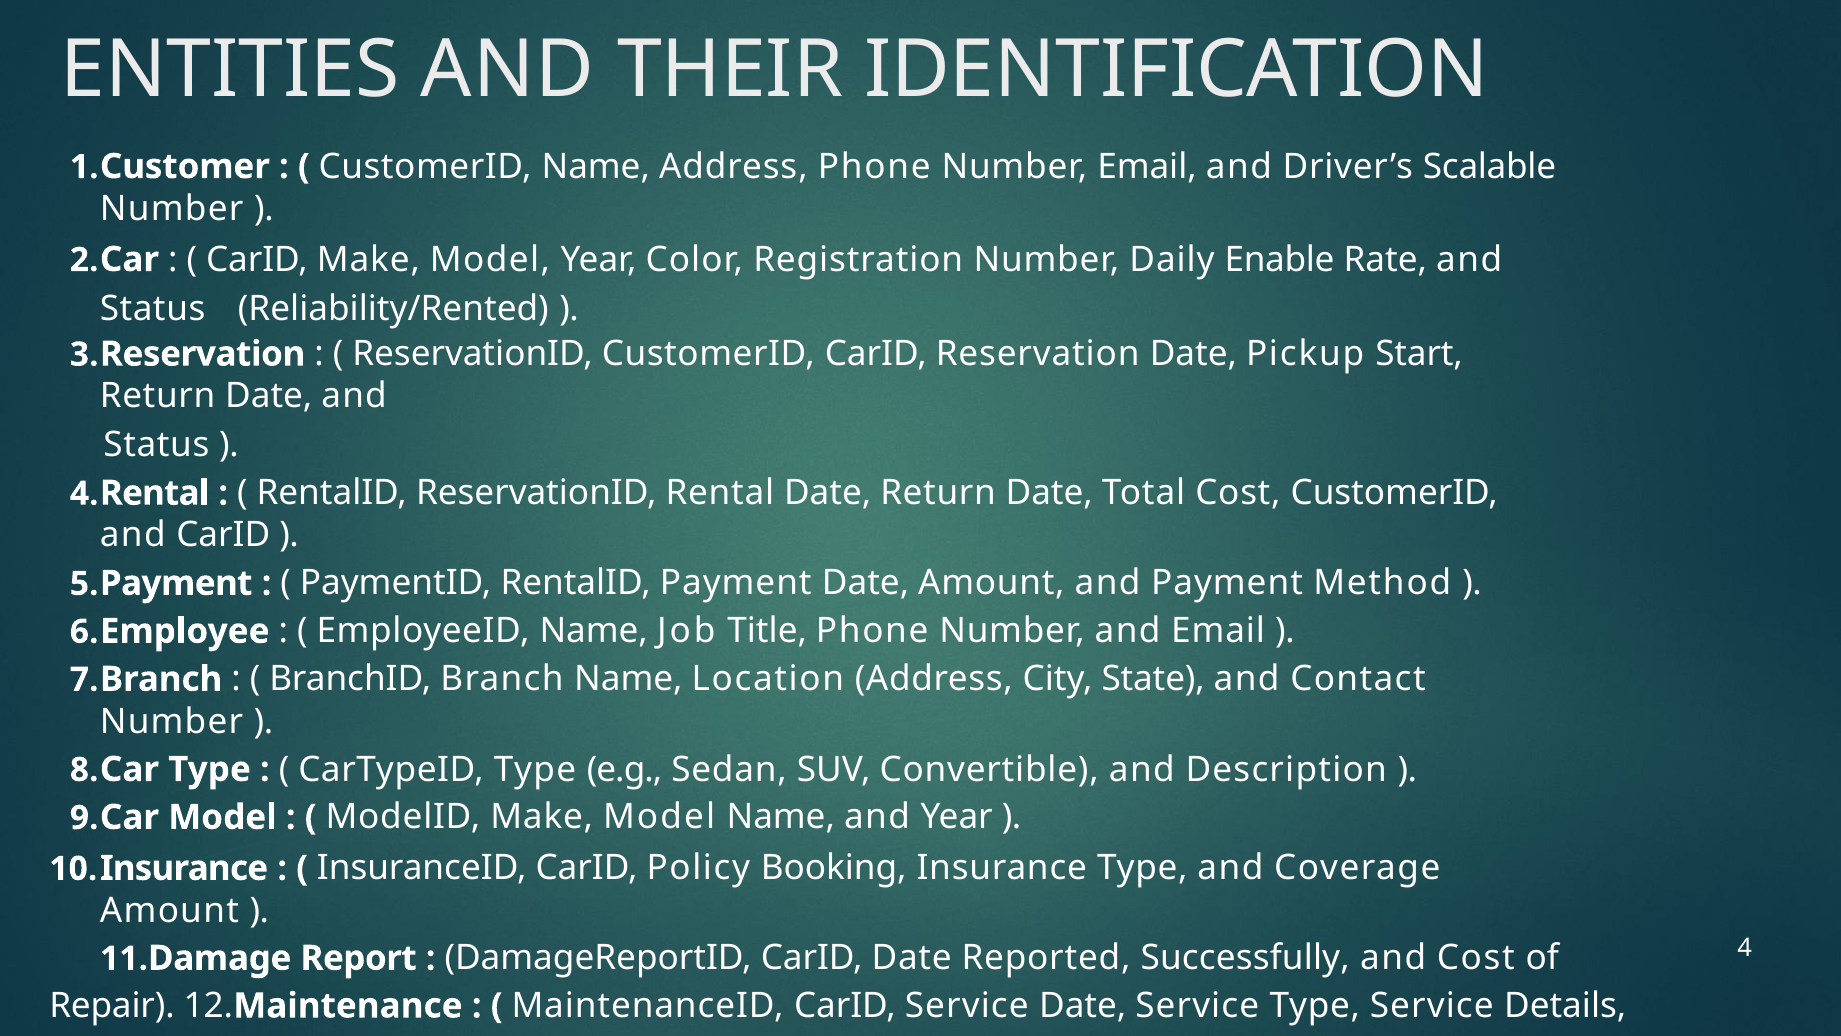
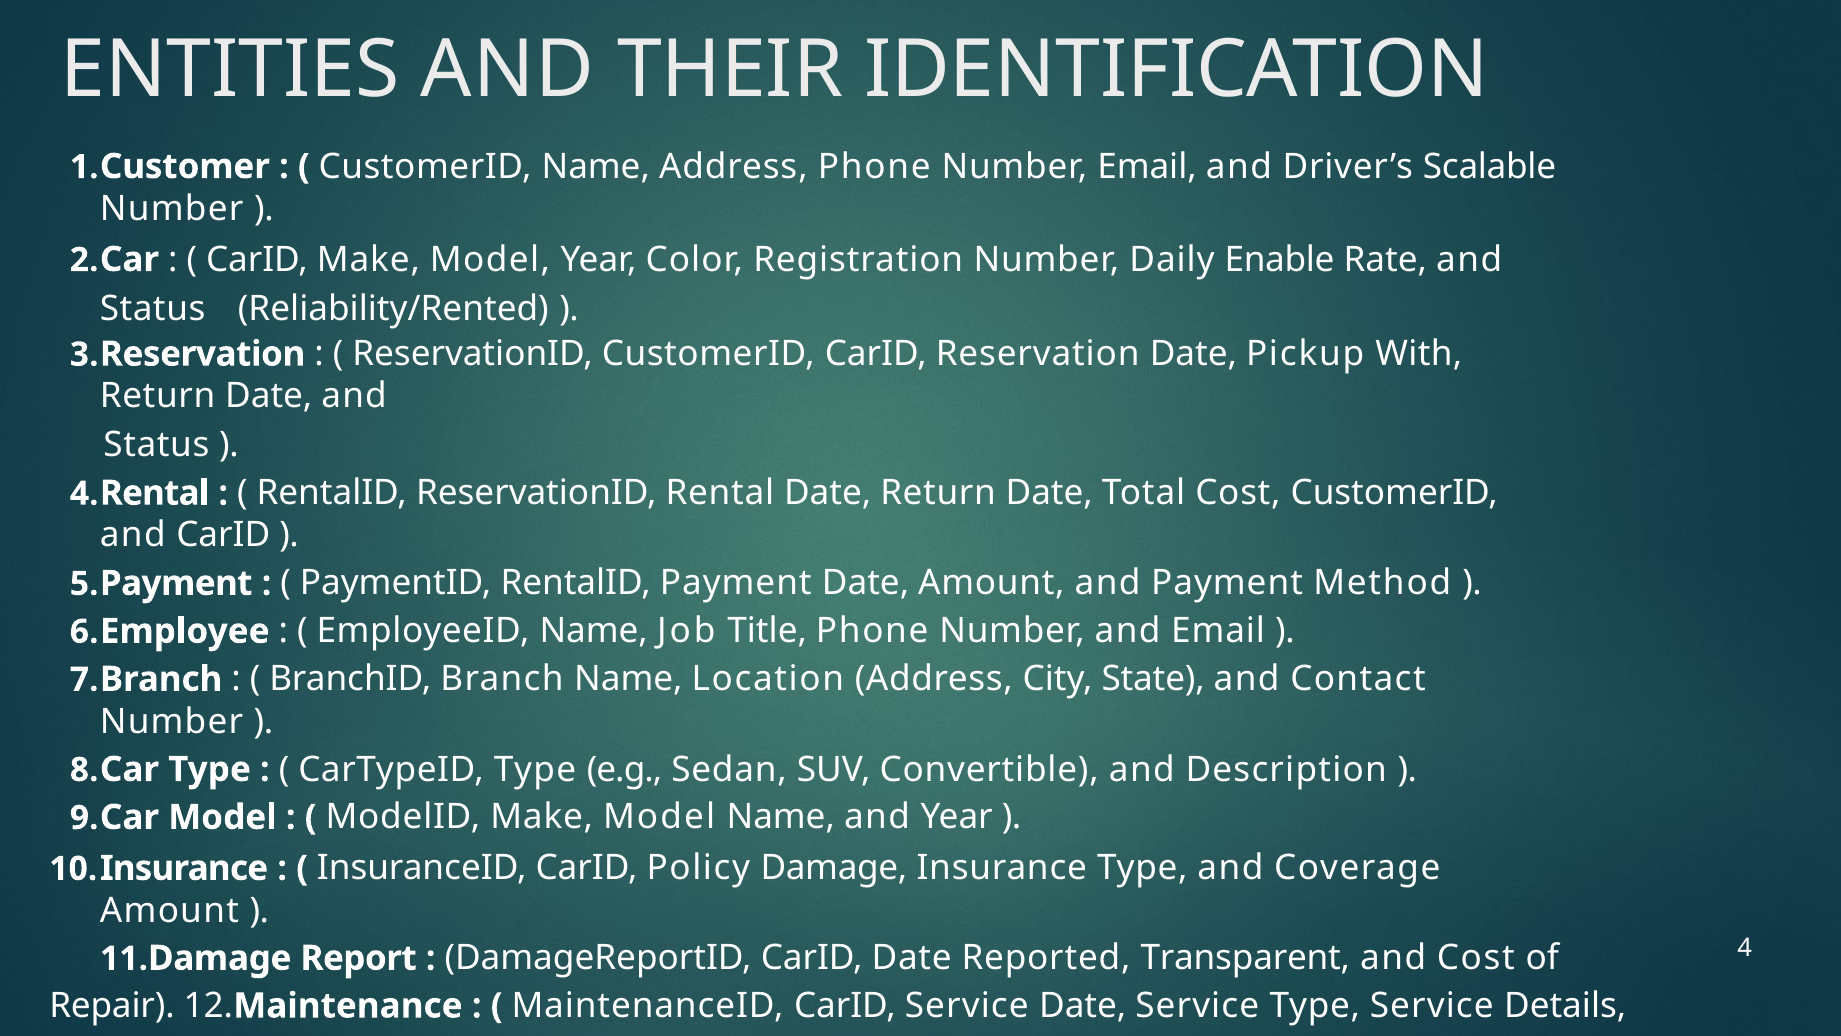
Pickup Start: Start -> With
Booking: Booking -> Damage
Successfully: Successfully -> Transparent
